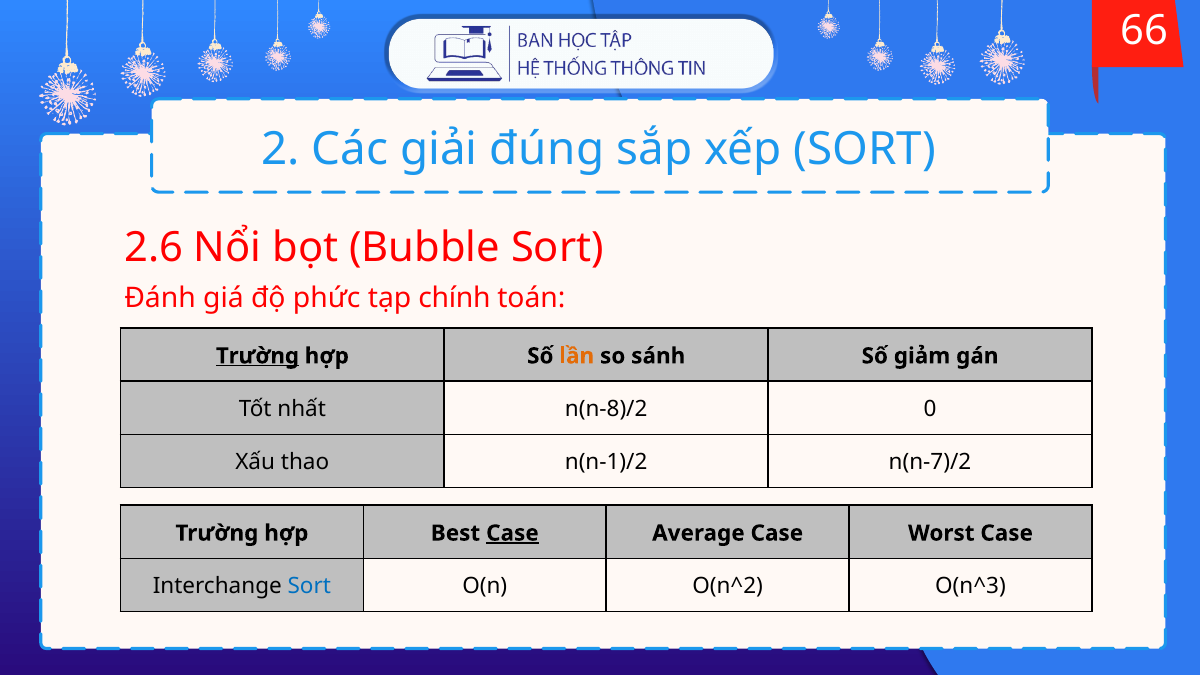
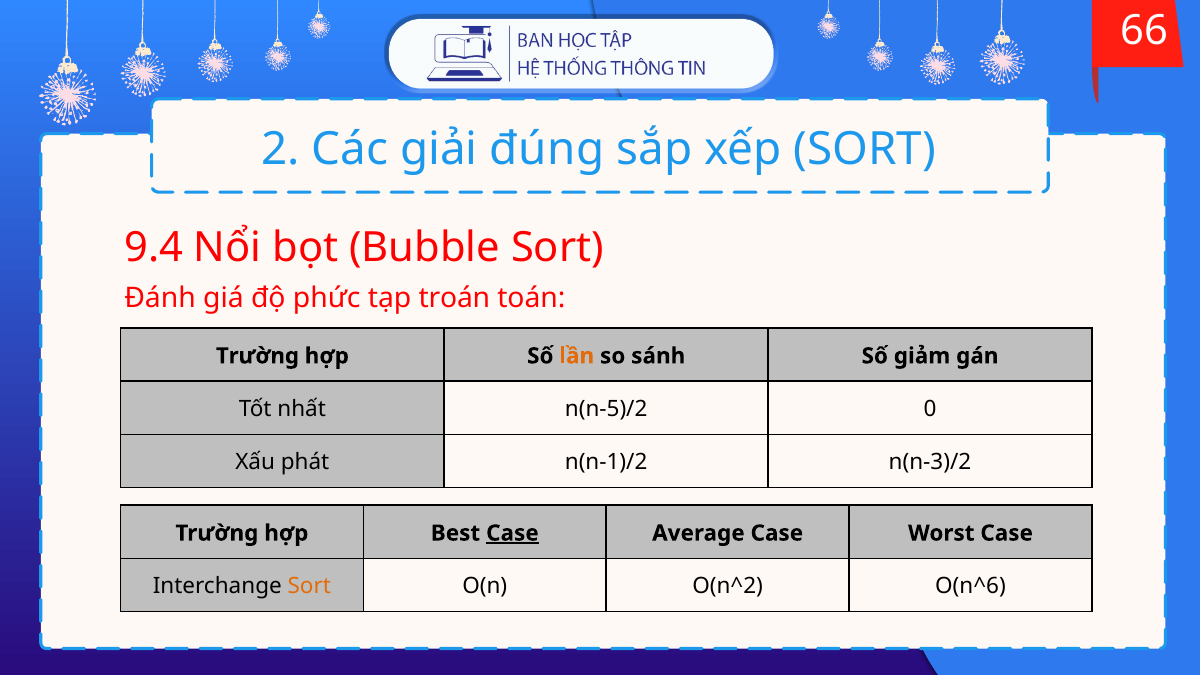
2.6: 2.6 -> 9.4
chính: chính -> troán
Trường at (257, 356) underline: present -> none
n(n-8)/2: n(n-8)/2 -> n(n-5)/2
thao: thao -> phát
n(n-7)/2: n(n-7)/2 -> n(n-3)/2
Sort at (309, 586) colour: blue -> orange
O(n^3: O(n^3 -> O(n^6
